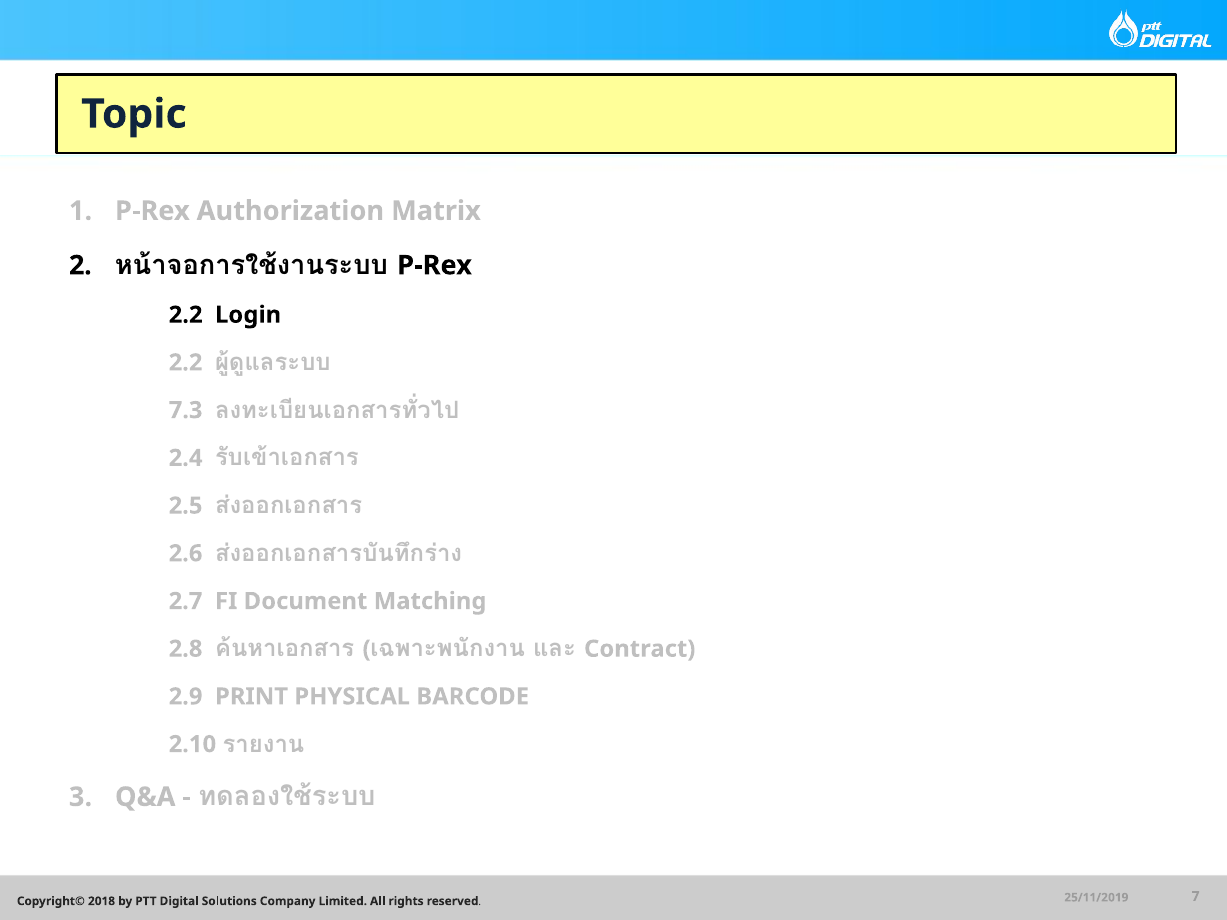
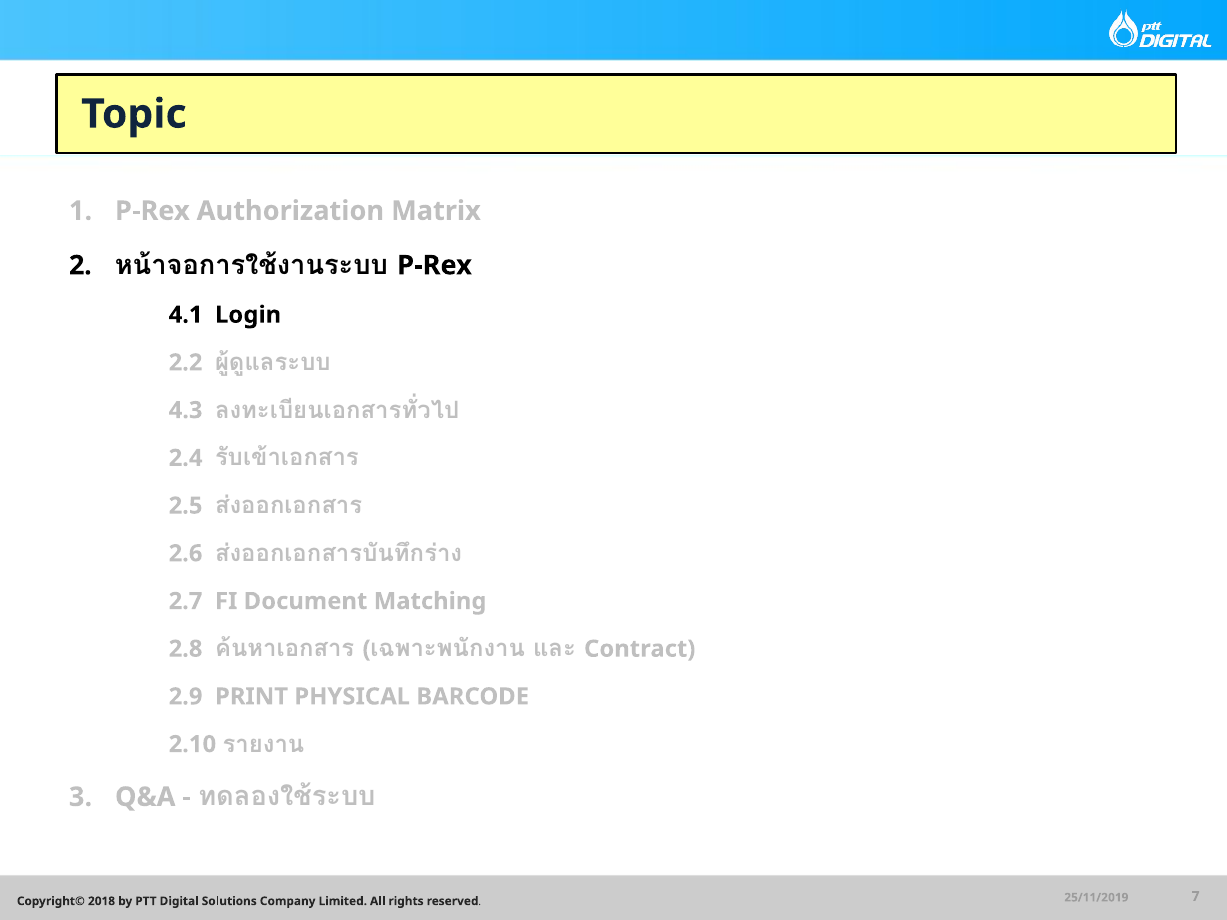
2.2 at (186, 315): 2.2 -> 4.1
7.3: 7.3 -> 4.3
